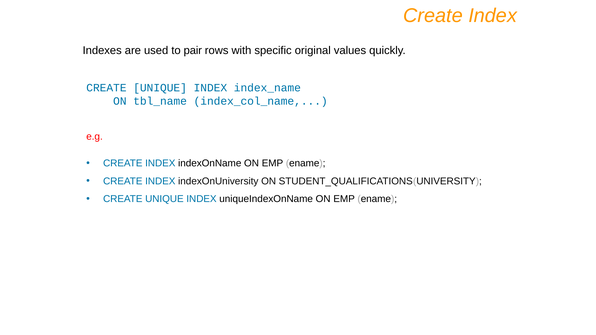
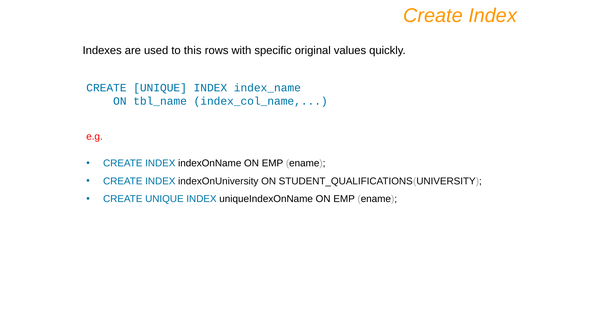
pair: pair -> this
